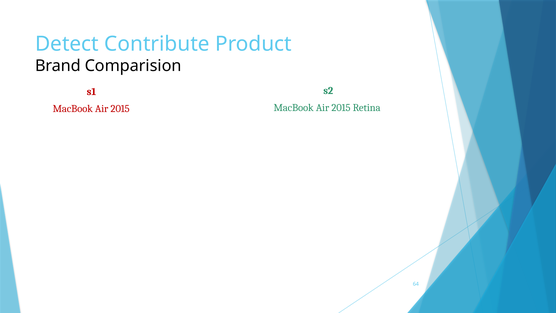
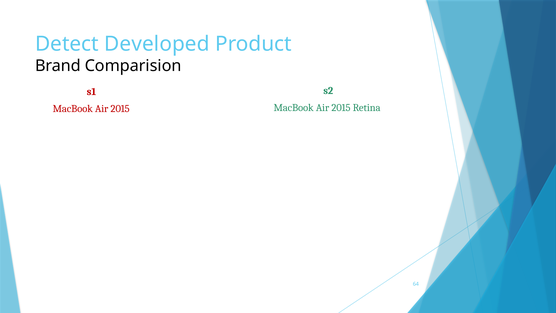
Contribute: Contribute -> Developed
